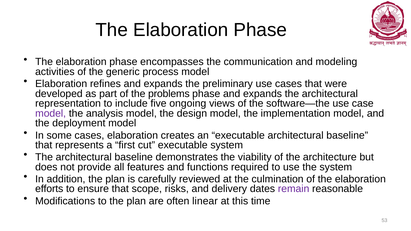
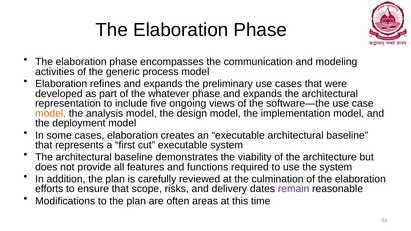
problems: problems -> whatever
model at (51, 114) colour: purple -> orange
linear: linear -> areas
